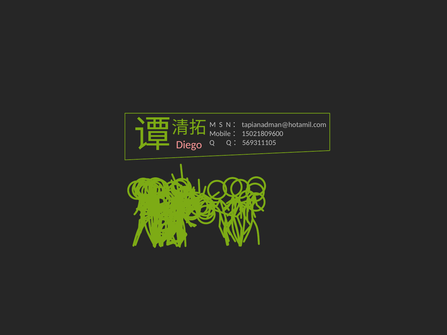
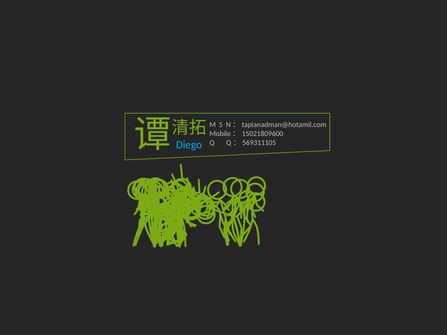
Diego colour: pink -> light blue
